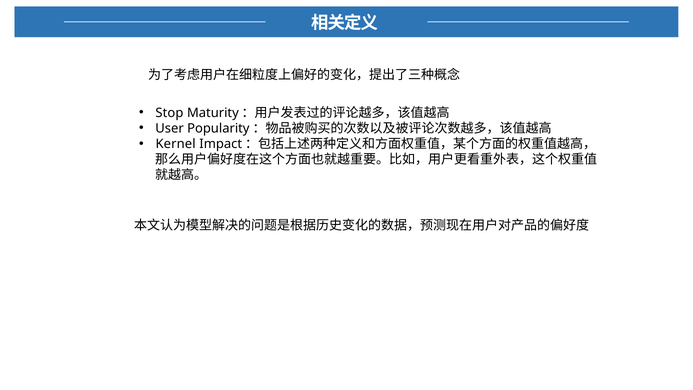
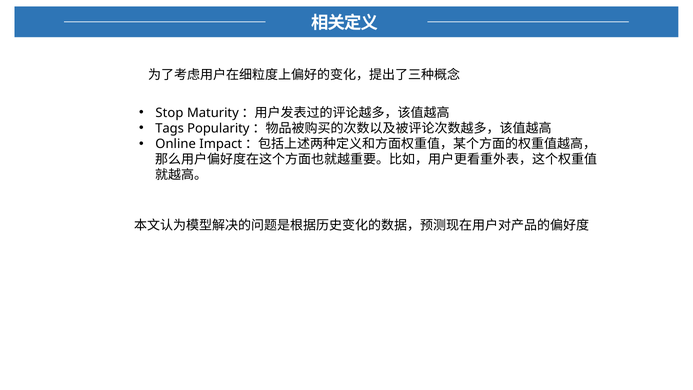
User: User -> Tags
Kernel: Kernel -> Online
